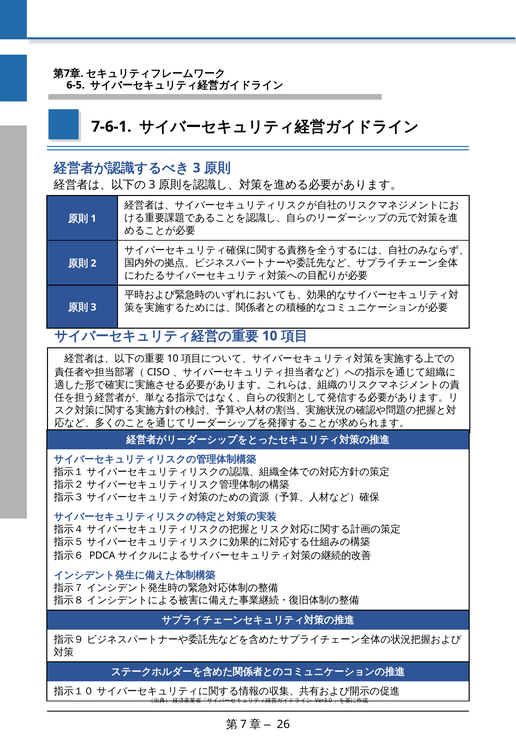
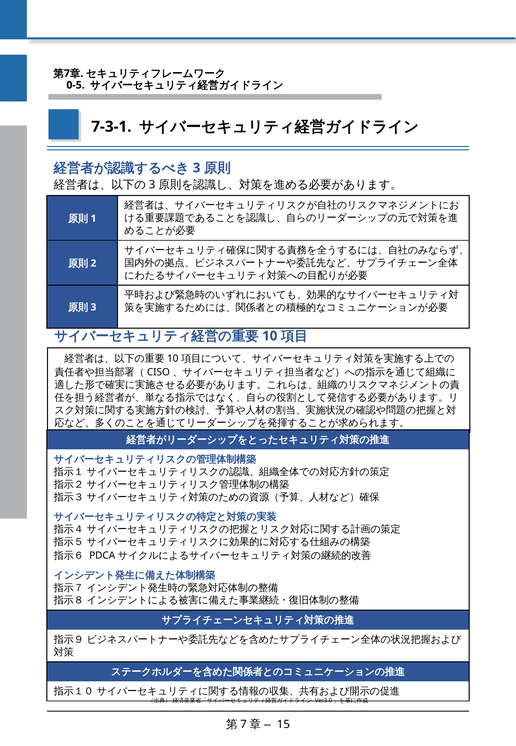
6-5: 6-5 -> 0-5
7-6-1: 7-6-1 -> 7-3-1
26: 26 -> 15
